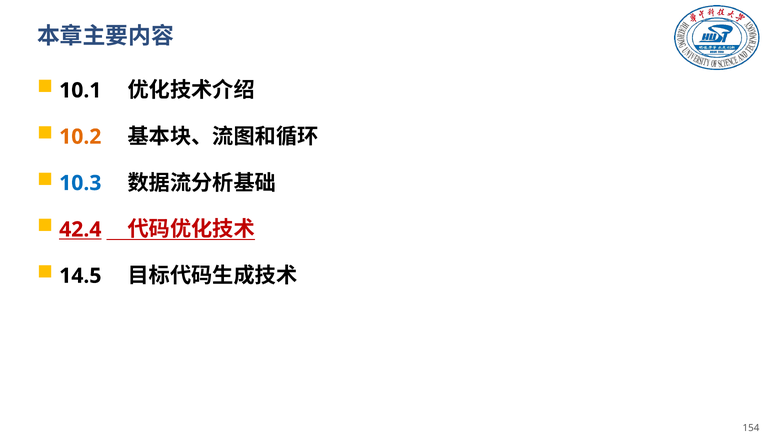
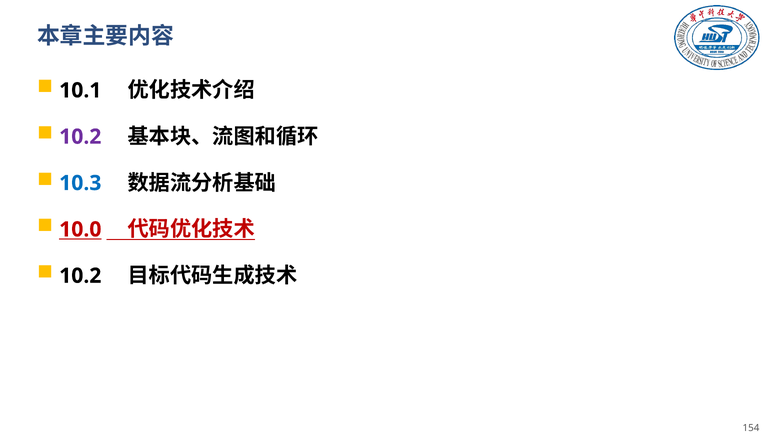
10.2 at (80, 137) colour: orange -> purple
42.4: 42.4 -> 10.0
14.5 at (80, 276): 14.5 -> 10.2
